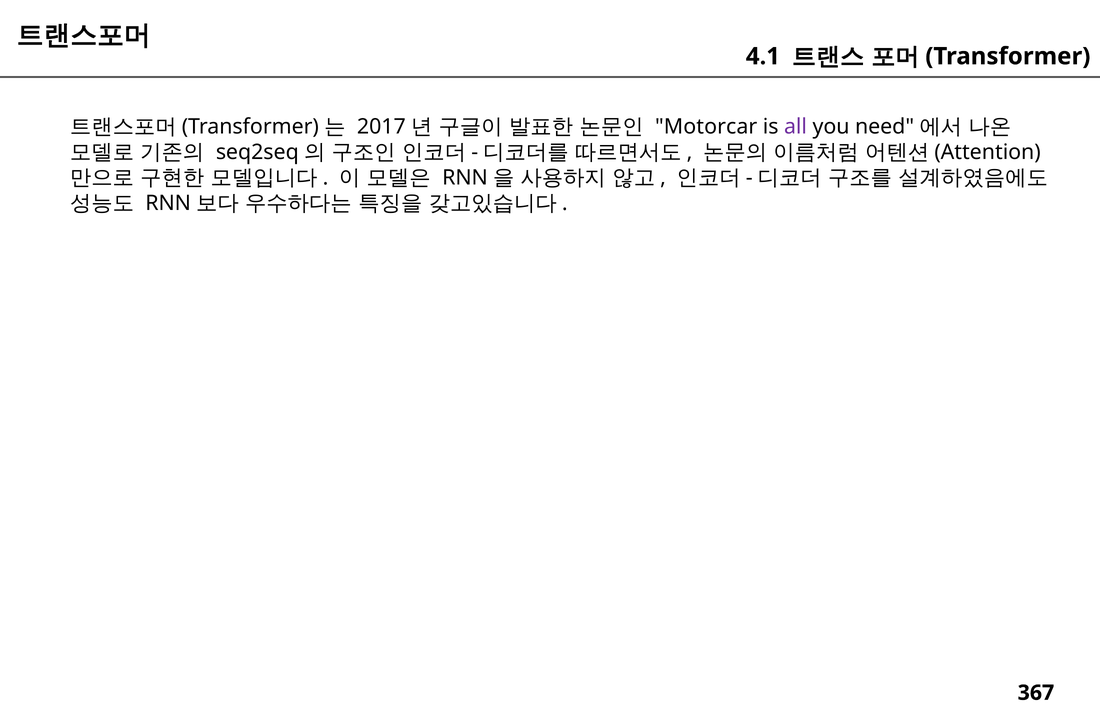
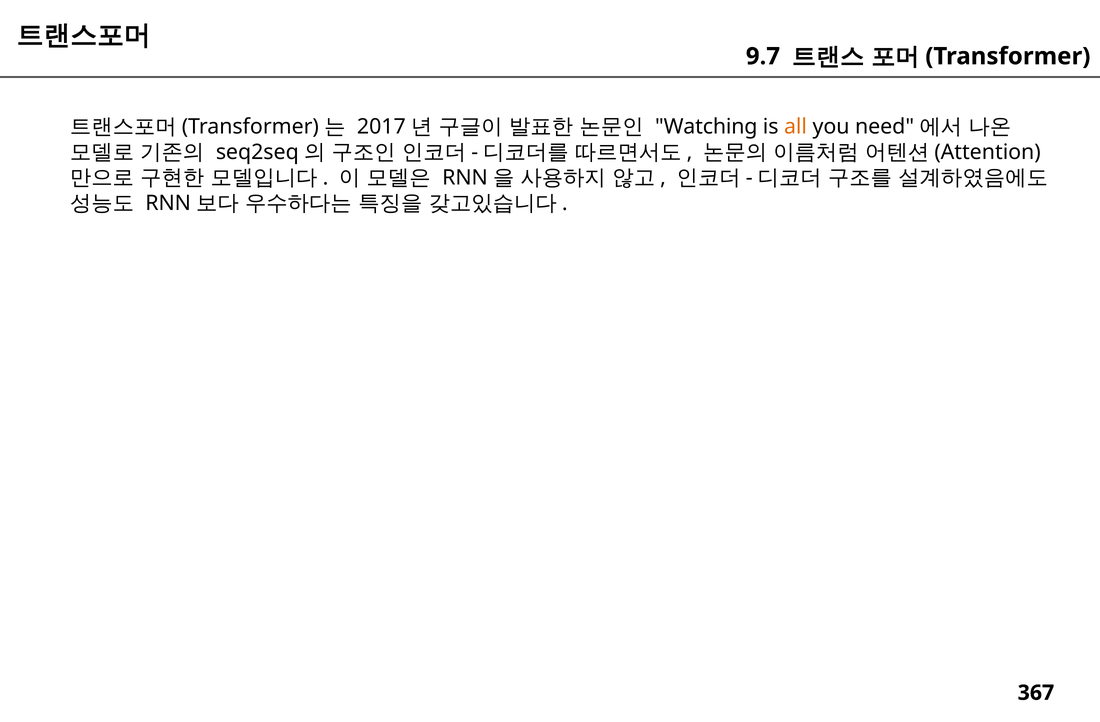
4.1: 4.1 -> 9.7
Motorcar: Motorcar -> Watching
all colour: purple -> orange
